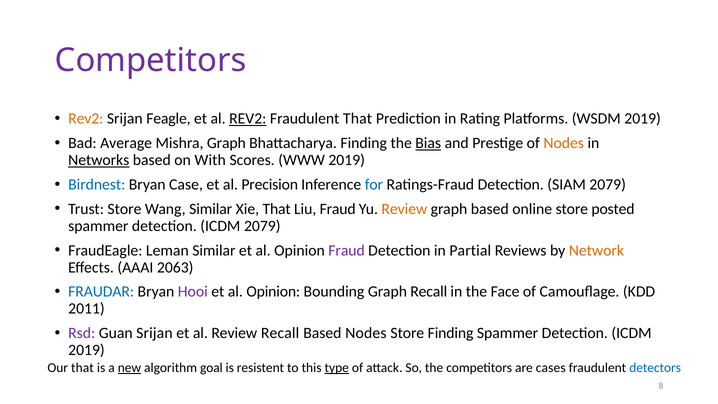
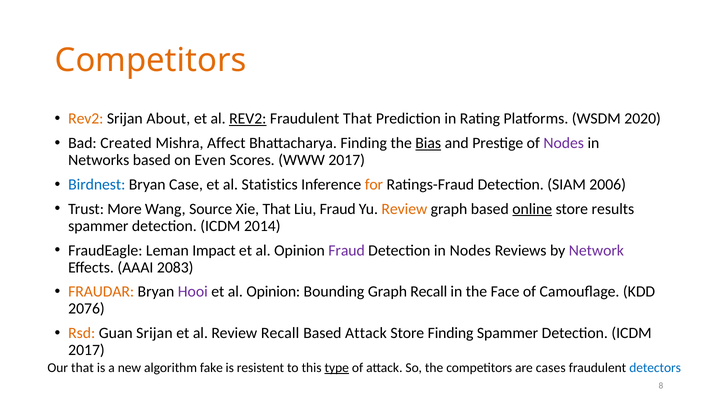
Competitors at (151, 60) colour: purple -> orange
Feagle: Feagle -> About
WSDM 2019: 2019 -> 2020
Average: Average -> Created
Mishra Graph: Graph -> Affect
Nodes at (564, 143) colour: orange -> purple
Networks underline: present -> none
With: With -> Even
WWW 2019: 2019 -> 2017
Precision: Precision -> Statistics
for colour: blue -> orange
SIAM 2079: 2079 -> 2006
Trust Store: Store -> More
Wang Similar: Similar -> Source
online underline: none -> present
posted: posted -> results
ICDM 2079: 2079 -> 2014
Leman Similar: Similar -> Impact
in Partial: Partial -> Nodes
Network colour: orange -> purple
2063: 2063 -> 2083
FRAUDAR colour: blue -> orange
2011: 2011 -> 2076
Rsd colour: purple -> orange
Based Nodes: Nodes -> Attack
2019 at (86, 350): 2019 -> 2017
new underline: present -> none
goal: goal -> fake
